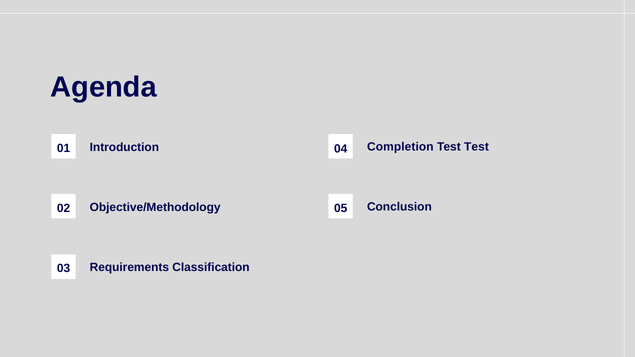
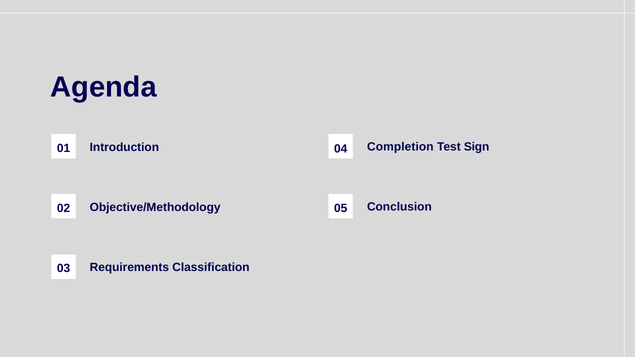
Test Test: Test -> Sign
